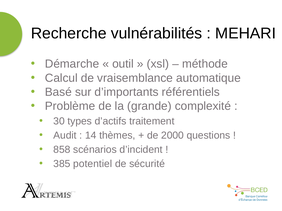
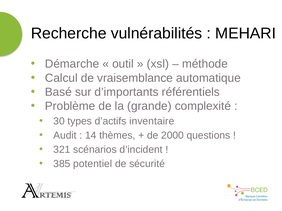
traitement: traitement -> inventaire
858: 858 -> 321
